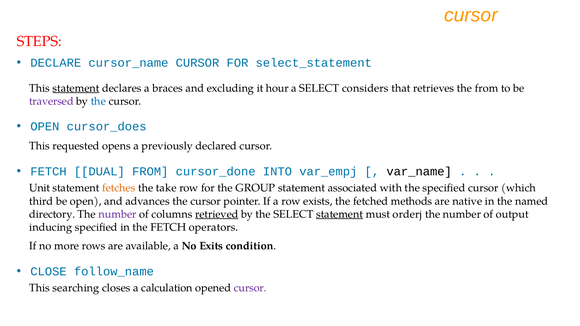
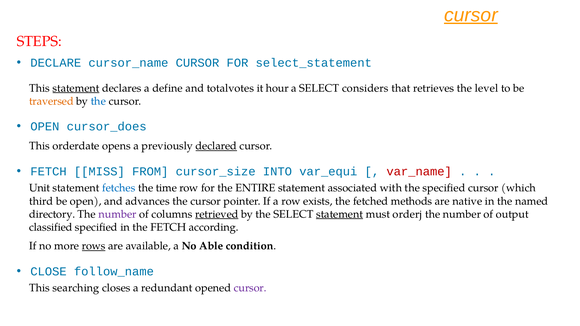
cursor at (471, 15) underline: none -> present
braces: braces -> define
excluding: excluding -> totalvotes
the from: from -> level
traversed colour: purple -> orange
requested: requested -> orderdate
declared underline: none -> present
DUAL: DUAL -> MISS
cursor_done: cursor_done -> cursor_size
var_empj: var_empj -> var_equi
var_name colour: black -> red
fetches colour: orange -> blue
take: take -> time
GROUP: GROUP -> ENTIRE
inducing: inducing -> classified
operators: operators -> according
rows underline: none -> present
Exits: Exits -> Able
calculation: calculation -> redundant
